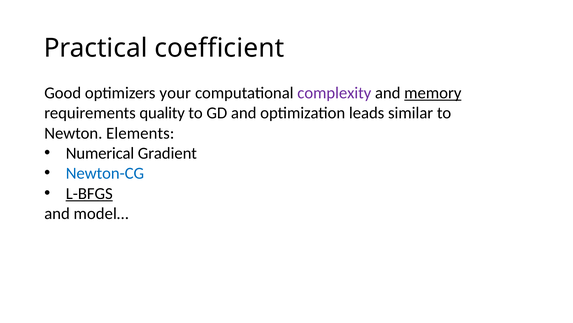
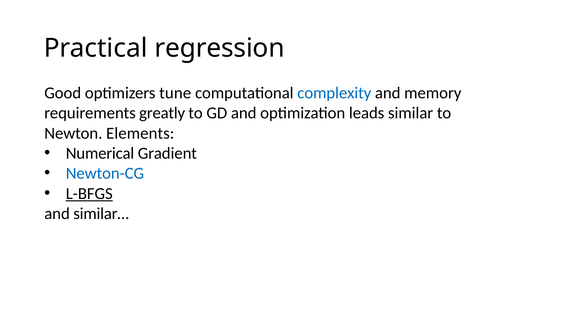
coefficient: coefficient -> regression
your: your -> tune
complexity colour: purple -> blue
memory underline: present -> none
quality: quality -> greatly
model…: model… -> similar…
